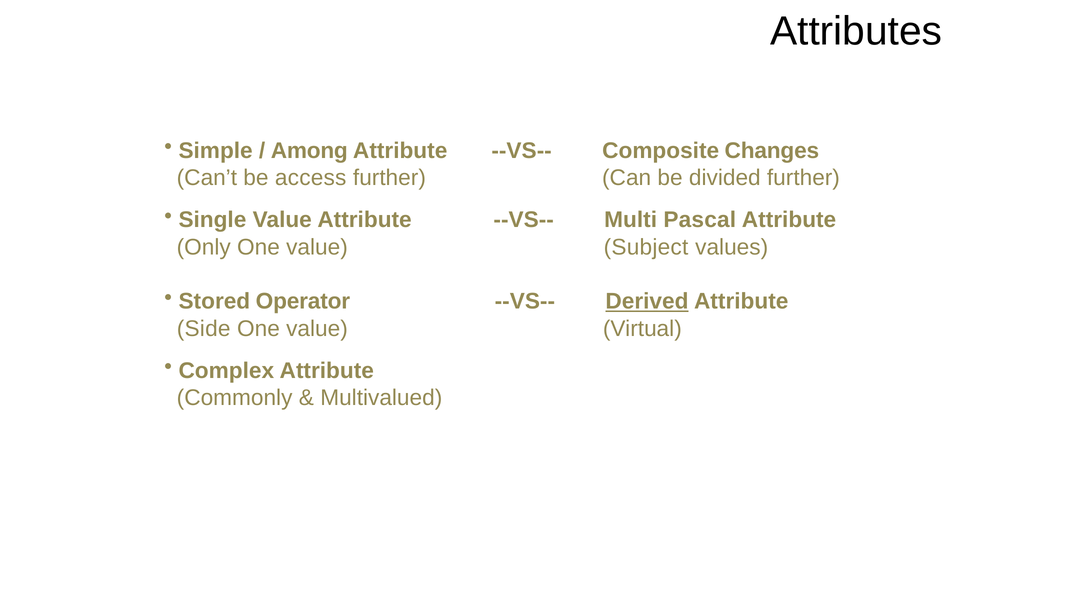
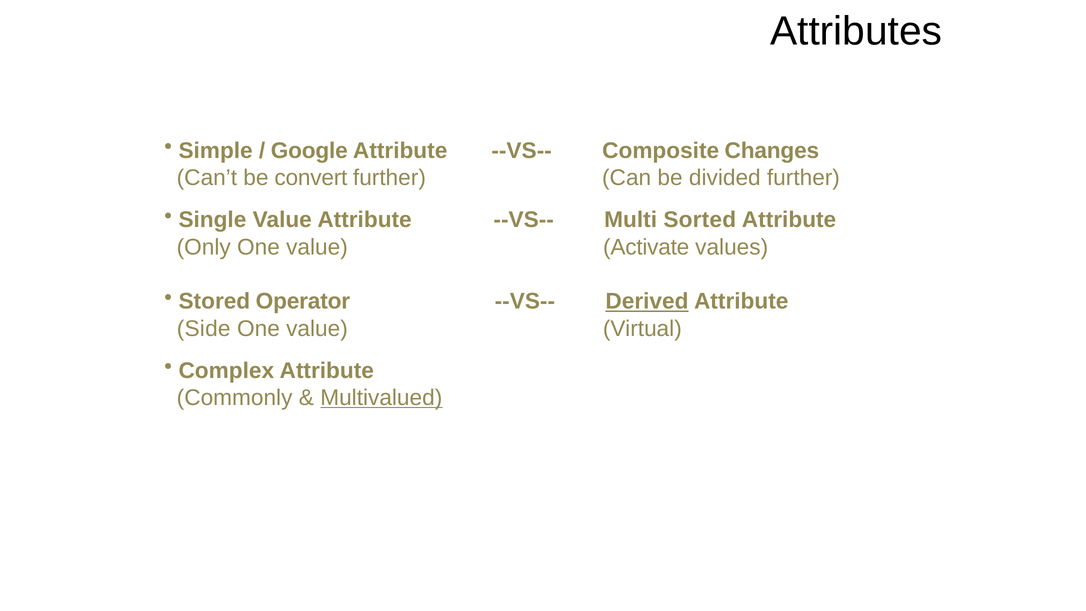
Among: Among -> Google
access: access -> convert
Pascal: Pascal -> Sorted
Subject: Subject -> Activate
Multivalued underline: none -> present
